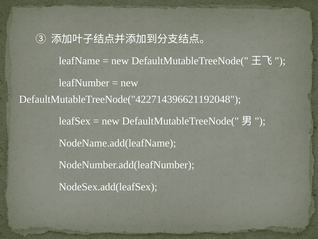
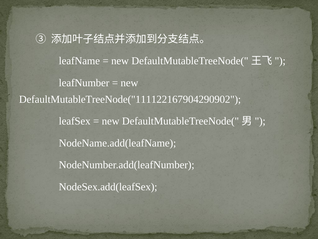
DefaultMutableTreeNode("422714396621192048: DefaultMutableTreeNode("422714396621192048 -> DefaultMutableTreeNode("111122167904290902
